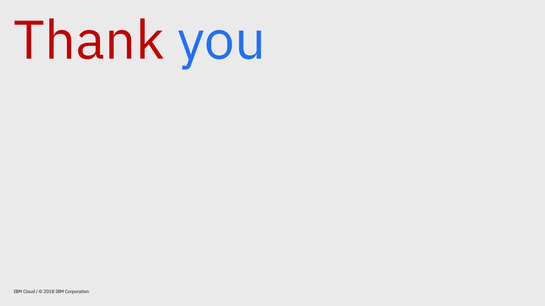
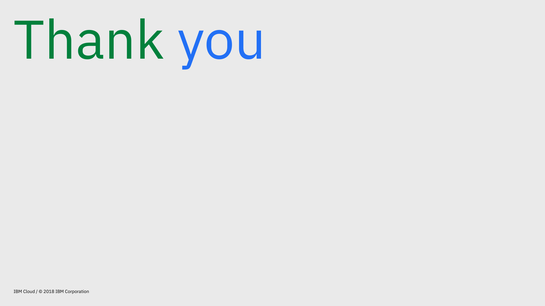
Thank colour: red -> green
